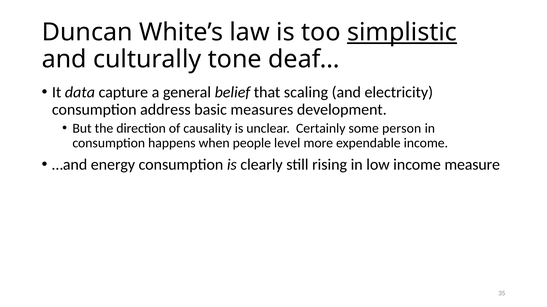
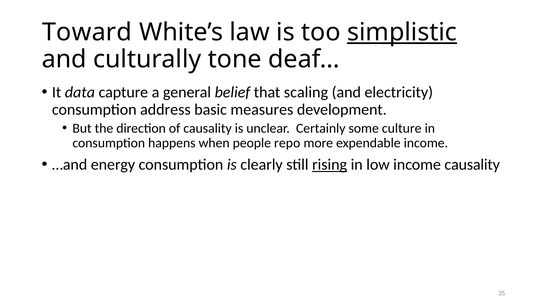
Duncan: Duncan -> Toward
person: person -> culture
level: level -> repo
rising underline: none -> present
income measure: measure -> causality
